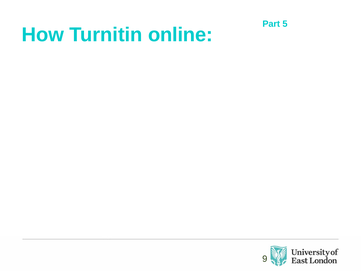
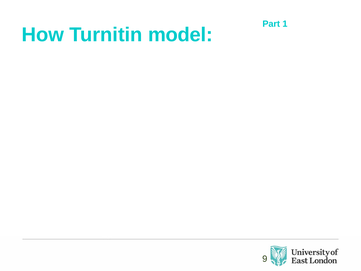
5: 5 -> 1
online: online -> model
